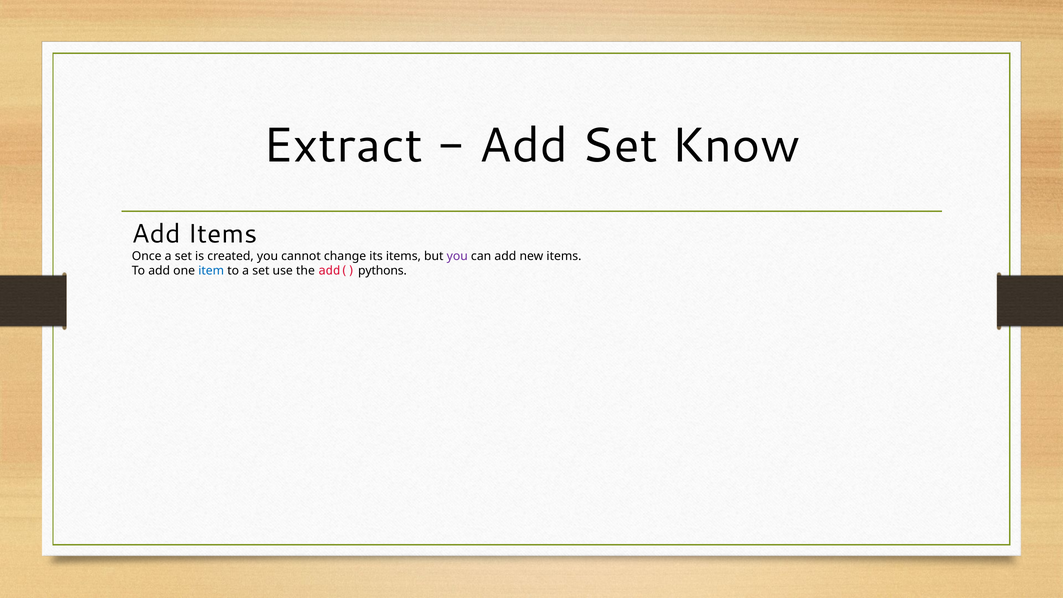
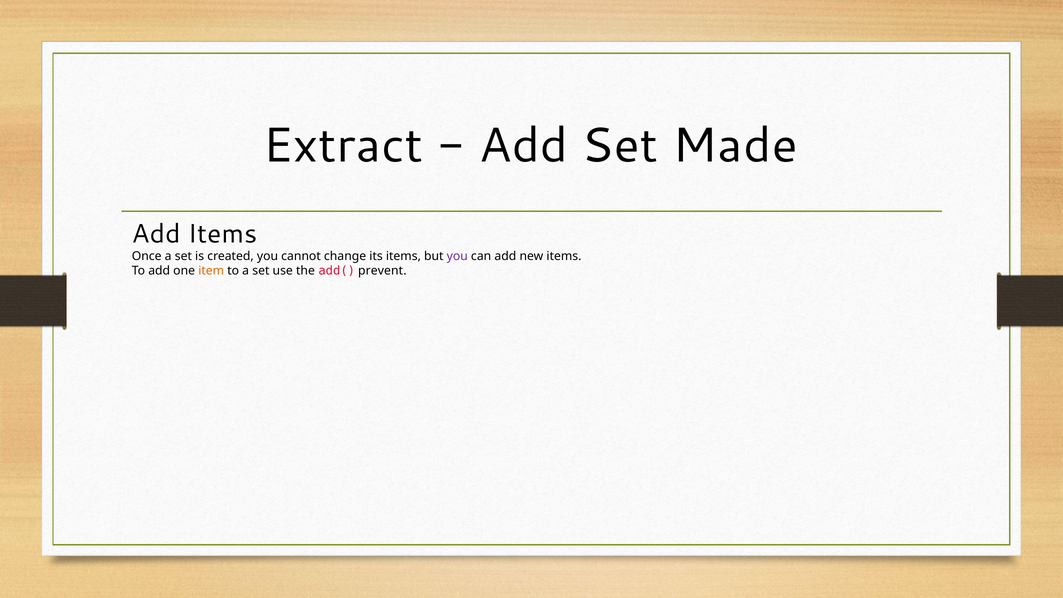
Know: Know -> Made
item colour: blue -> orange
pythons: pythons -> prevent
